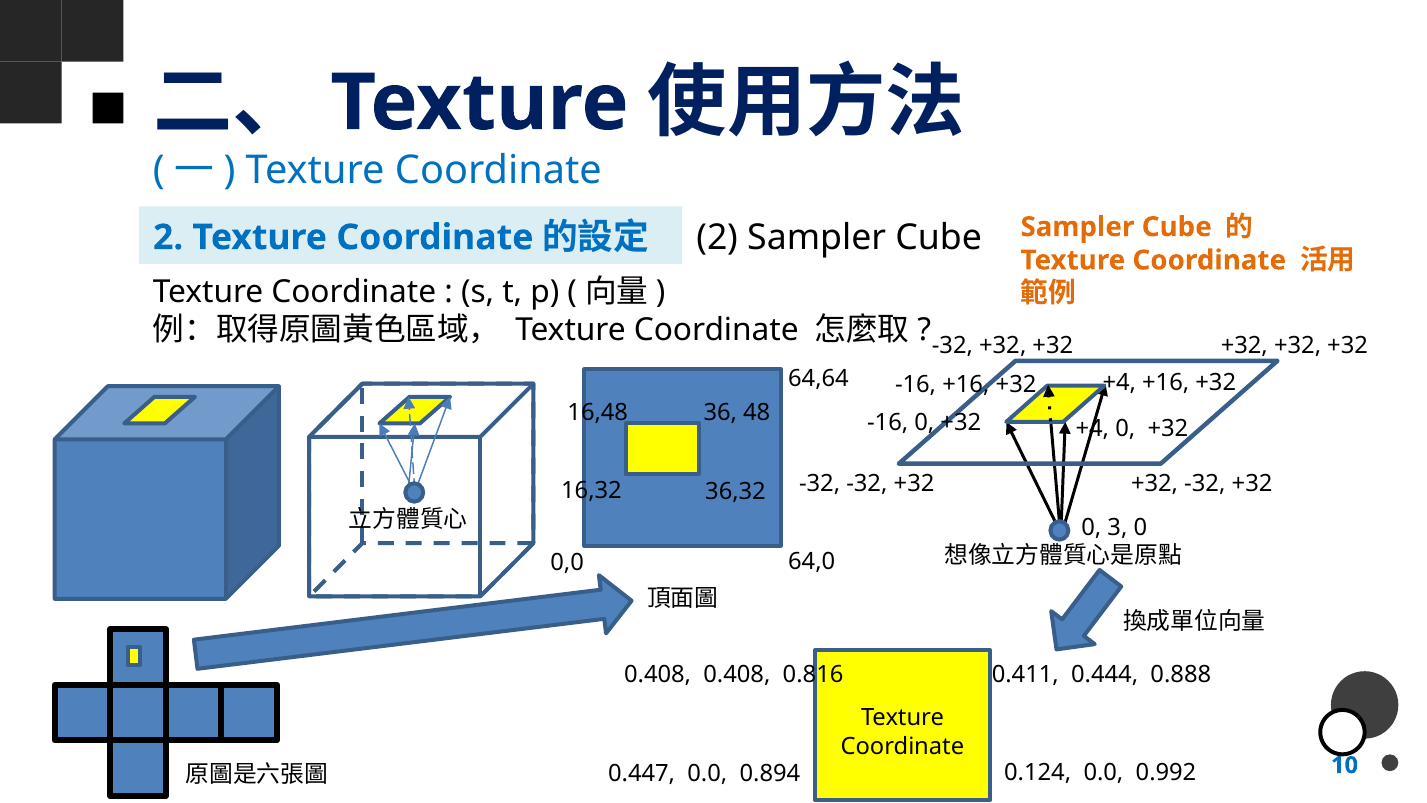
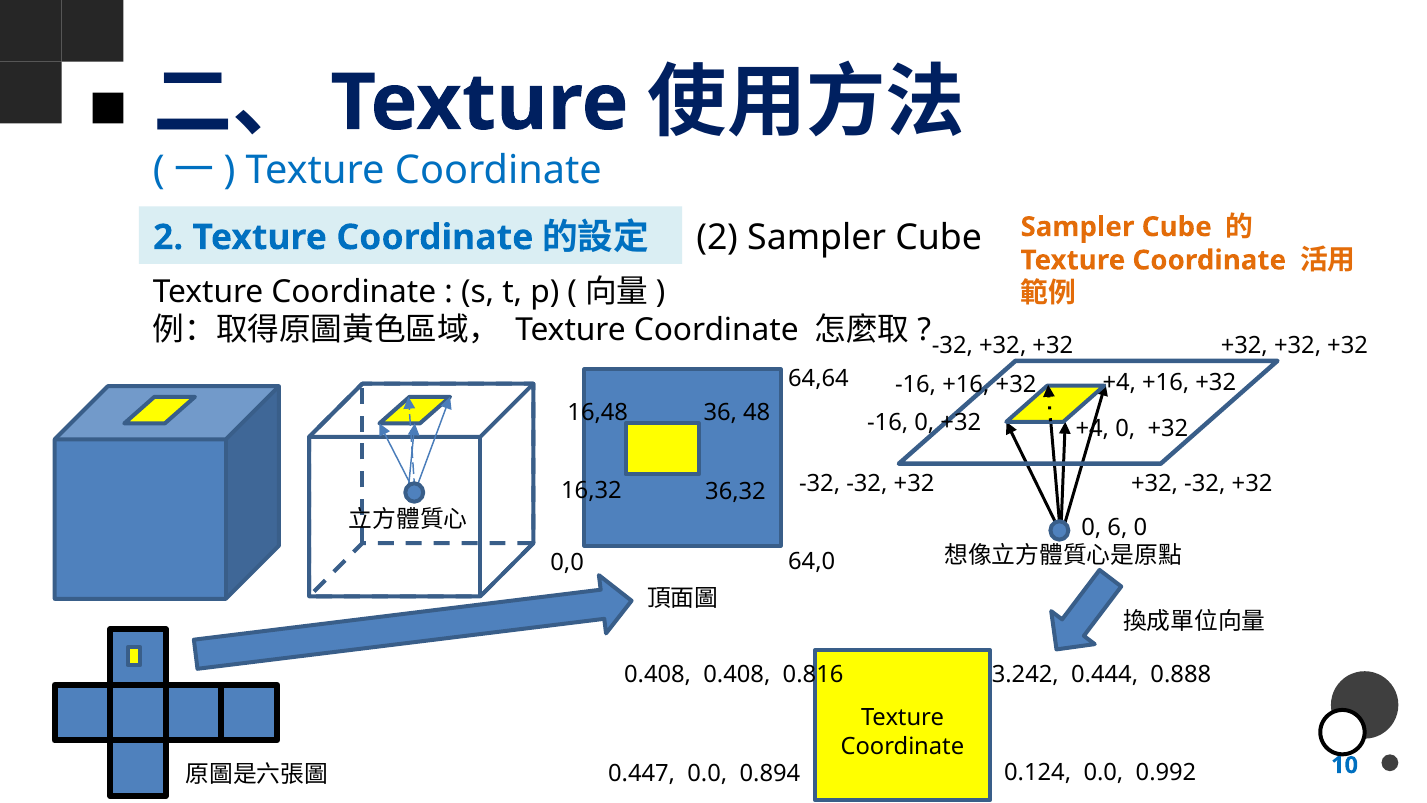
3: 3 -> 6
0.411: 0.411 -> 3.242
